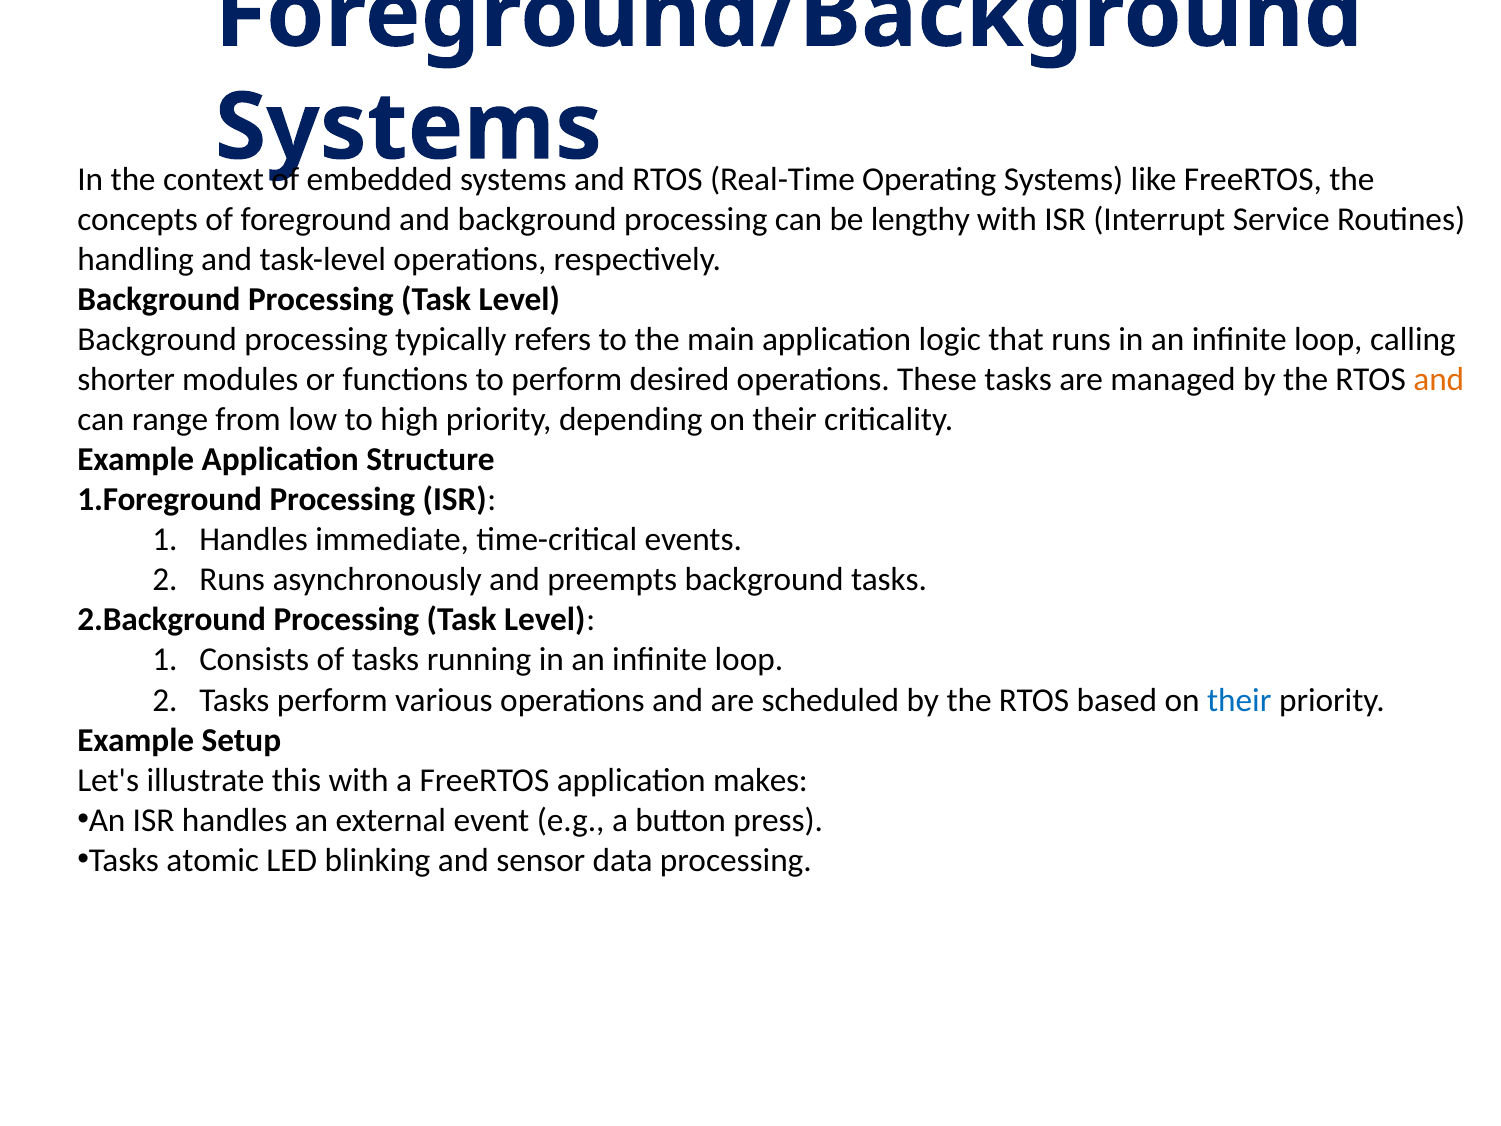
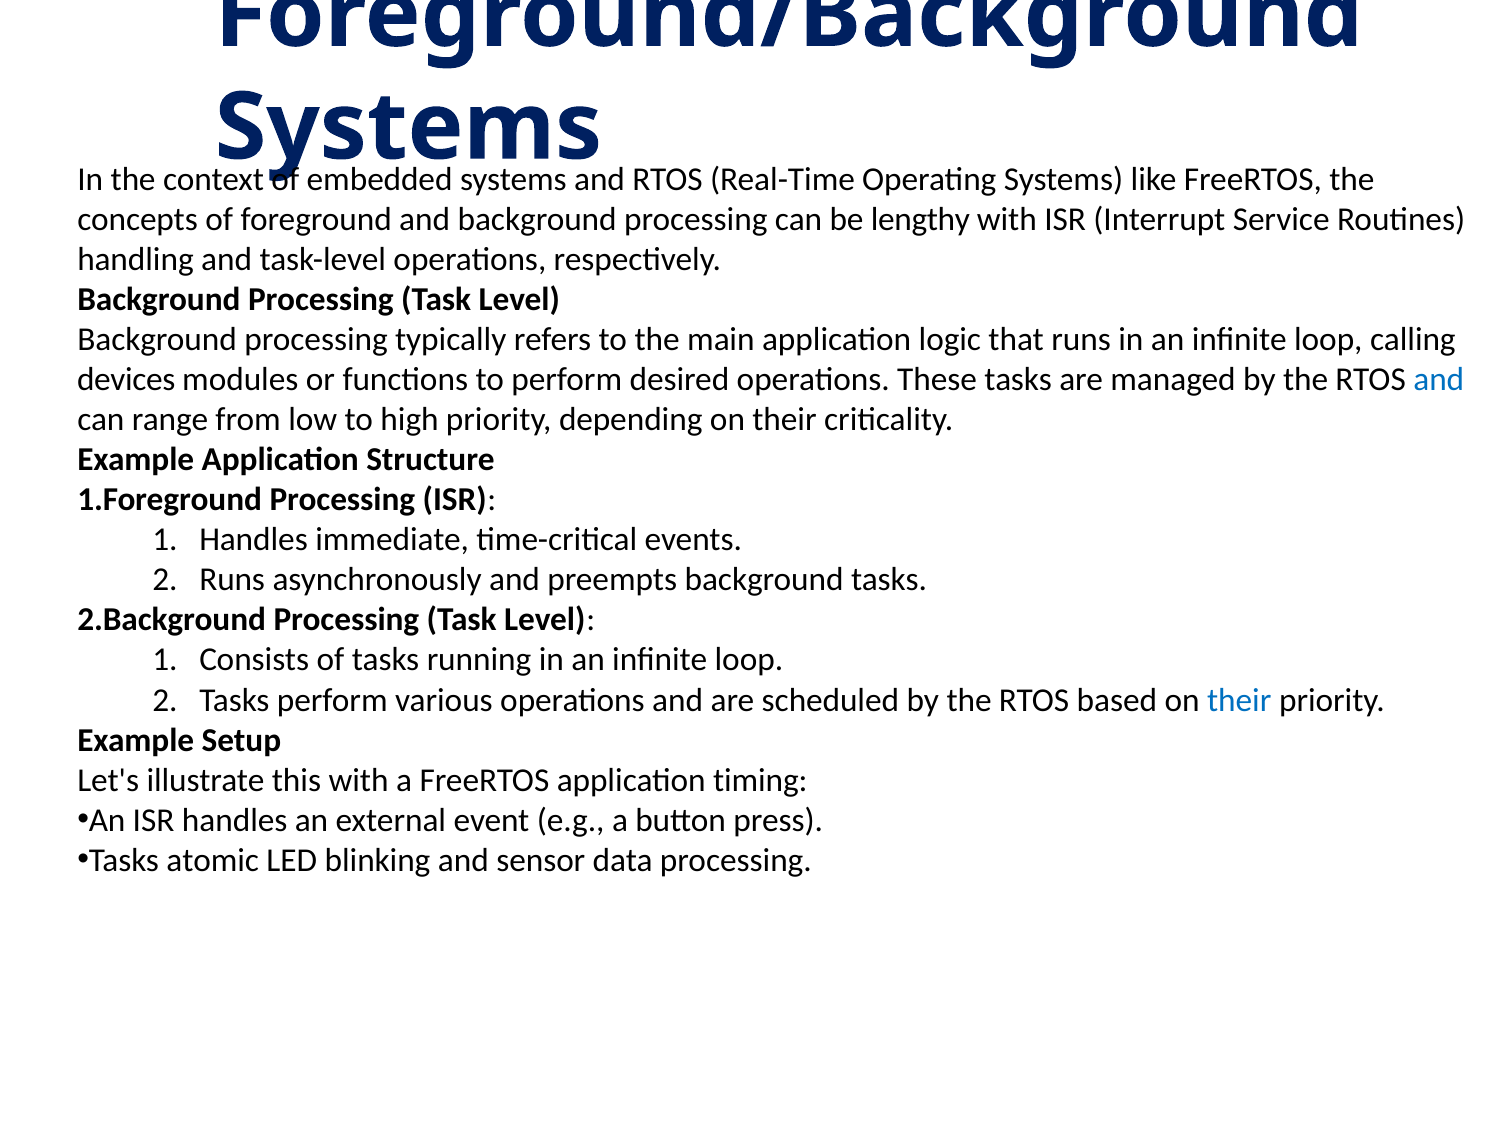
shorter: shorter -> devices
and at (1439, 380) colour: orange -> blue
makes: makes -> timing
